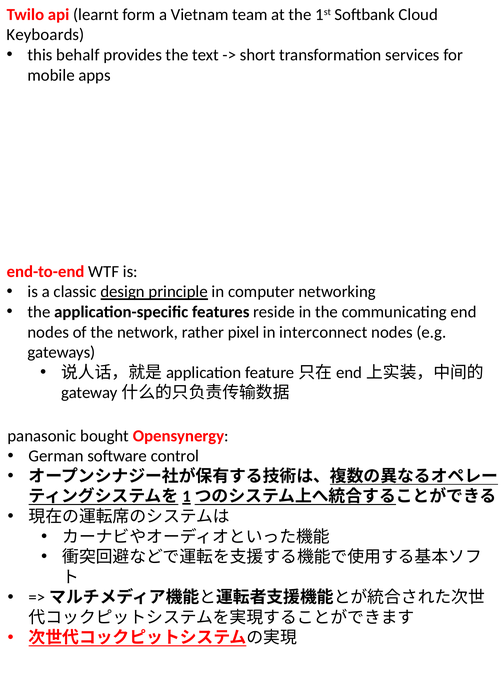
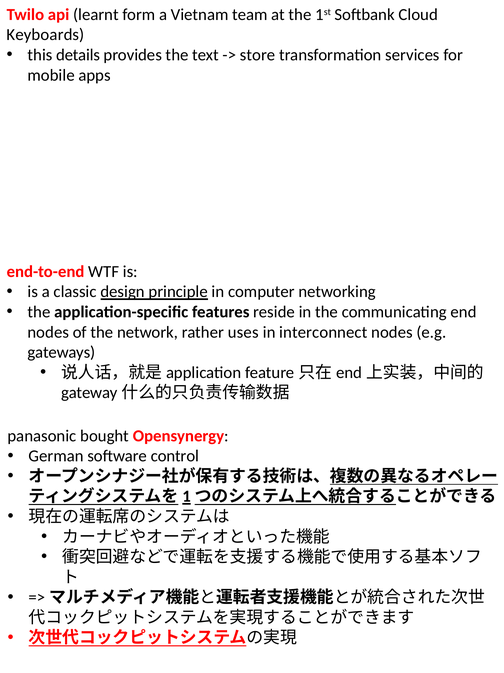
behalf: behalf -> details
short: short -> store
pixel: pixel -> uses
